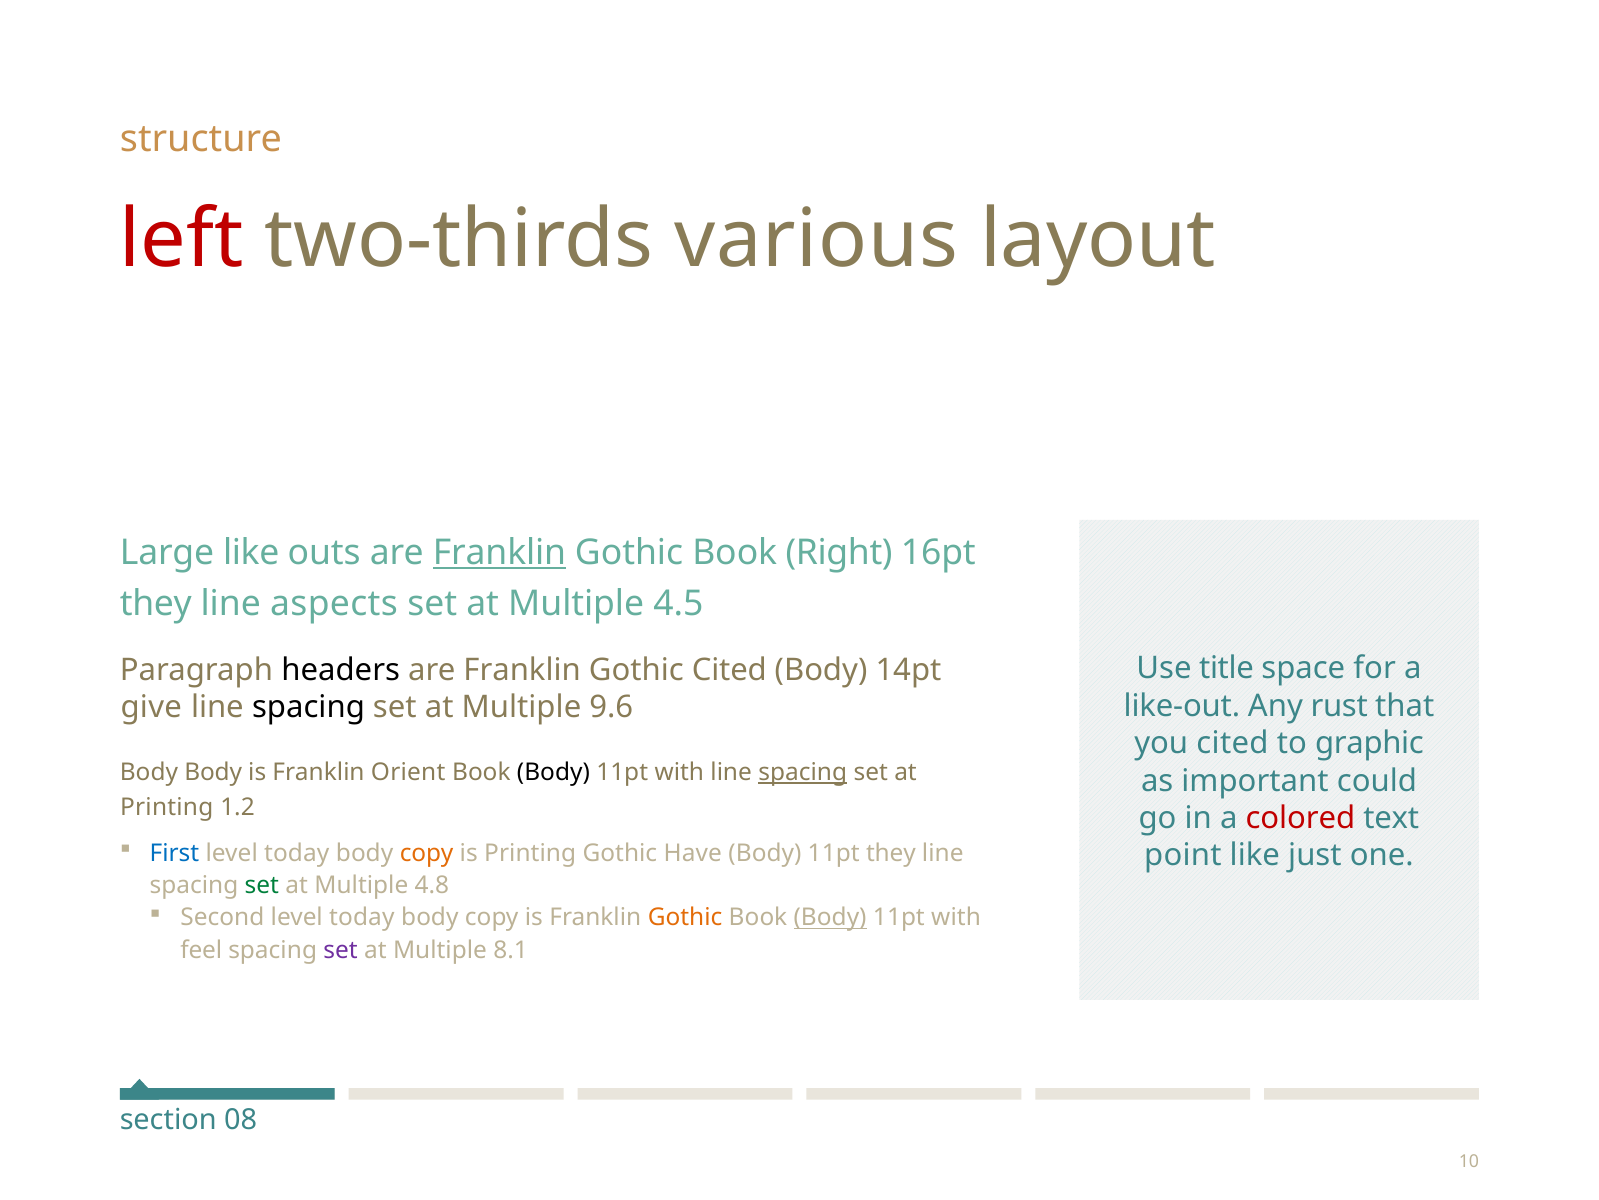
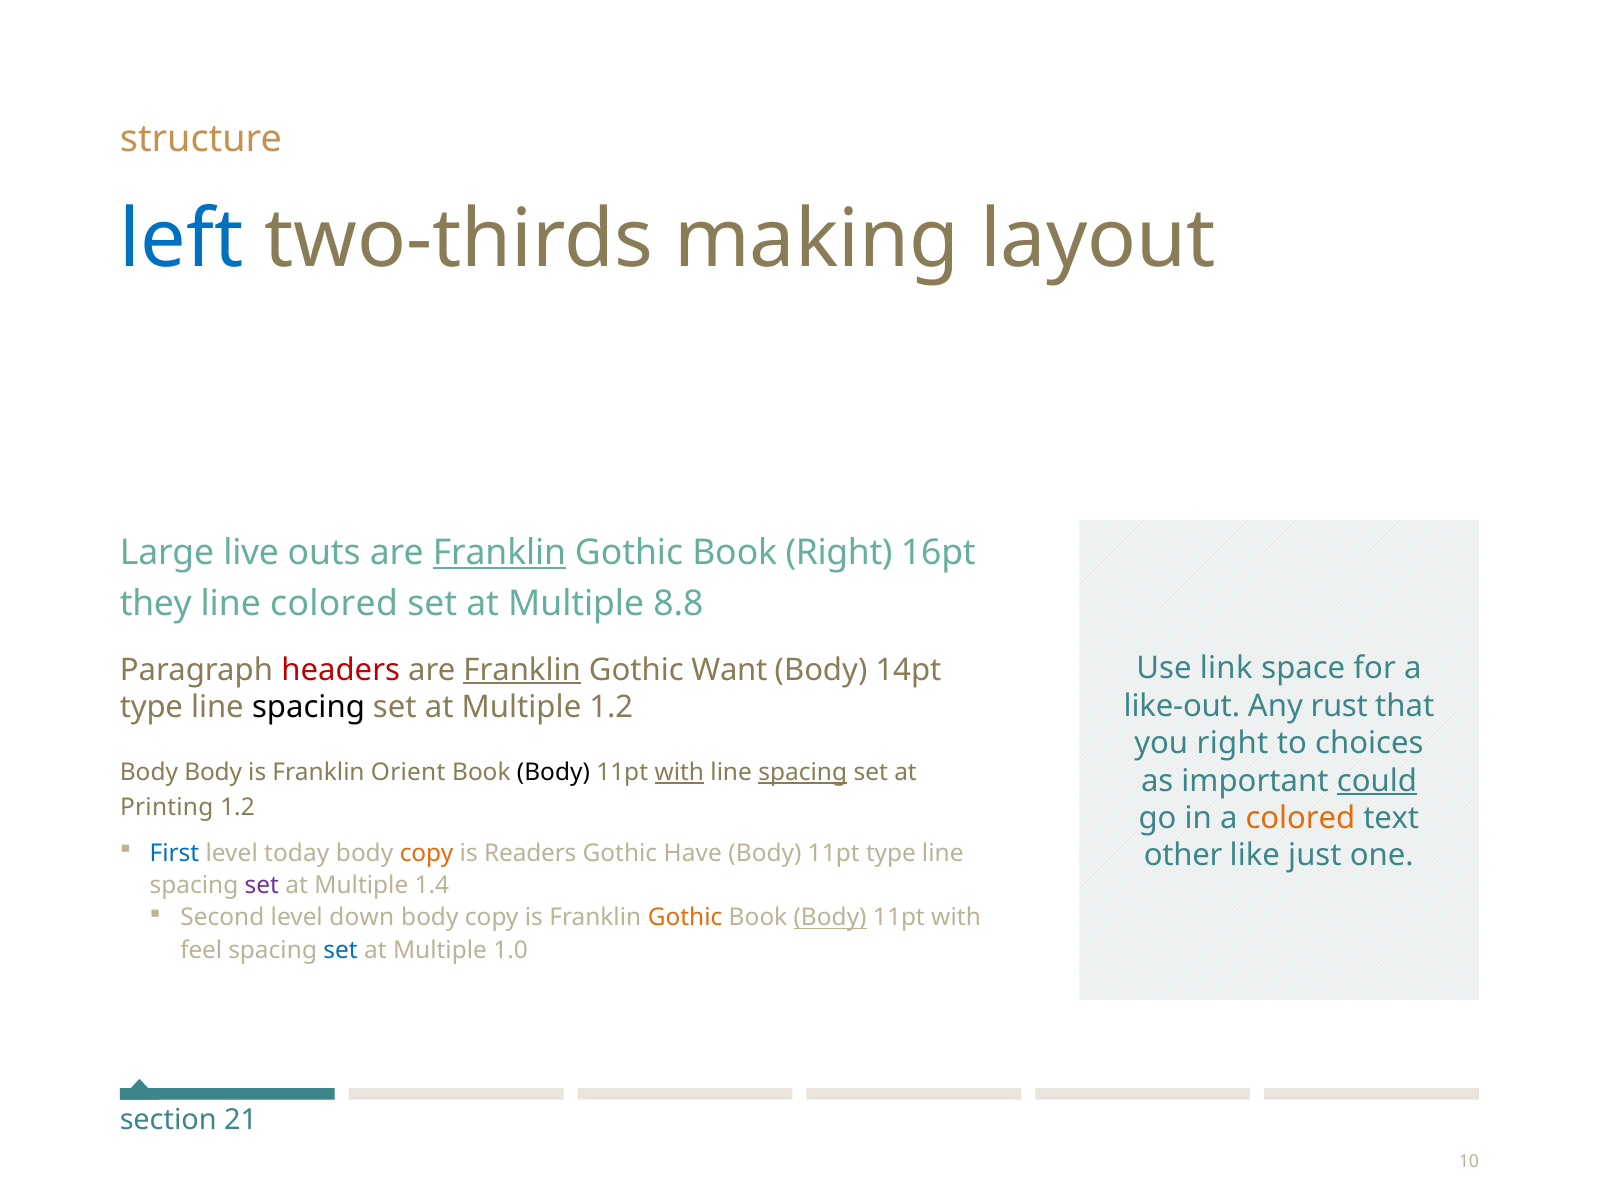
left colour: red -> blue
various: various -> making
like at (251, 552): like -> live
line aspects: aspects -> colored
4.5: 4.5 -> 8.8
title: title -> link
headers colour: black -> red
Franklin at (522, 669) underline: none -> present
Gothic Cited: Cited -> Want
give at (151, 707): give -> type
Multiple 9.6: 9.6 -> 1.2
you cited: cited -> right
graphic: graphic -> choices
with at (679, 772) underline: none -> present
could underline: none -> present
colored at (1300, 818) colour: red -> orange
is Printing: Printing -> Readers
11pt they: they -> type
point: point -> other
set at (262, 885) colour: green -> purple
4.8: 4.8 -> 1.4
Second level today: today -> down
set at (340, 950) colour: purple -> blue
8.1: 8.1 -> 1.0
08: 08 -> 21
